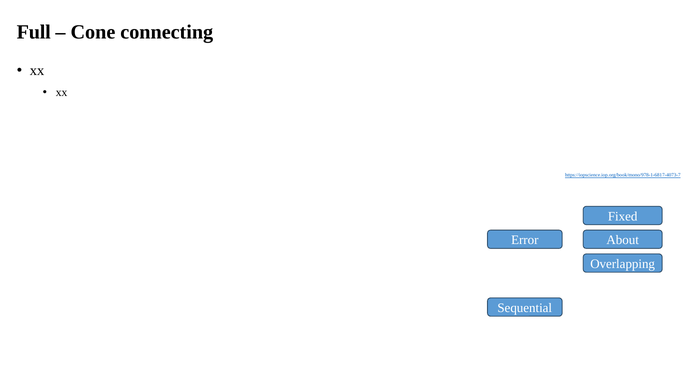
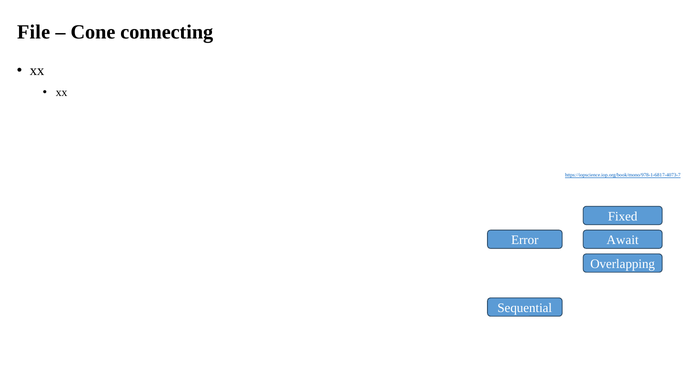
Full: Full -> File
About: About -> Await
